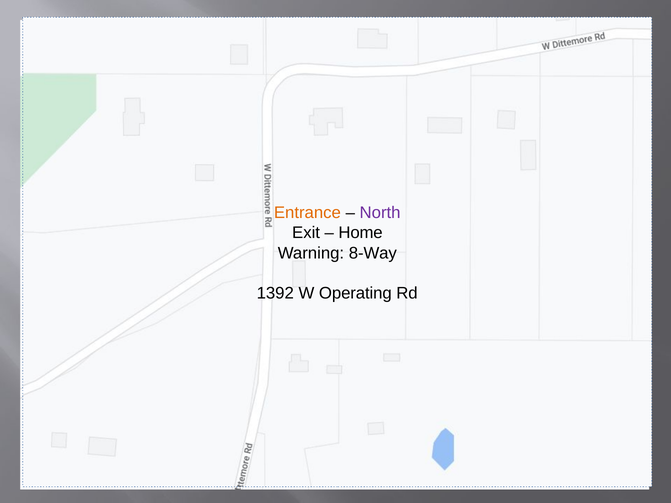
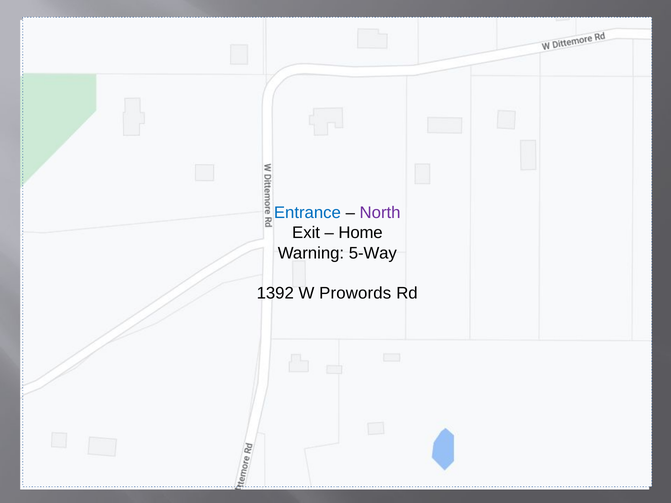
Entrance at (307, 213) colour: orange -> blue
8-Way: 8-Way -> 5-Way
Operating: Operating -> Prowords
